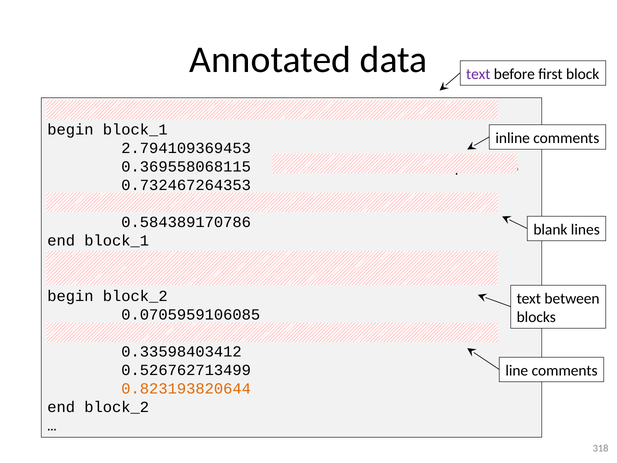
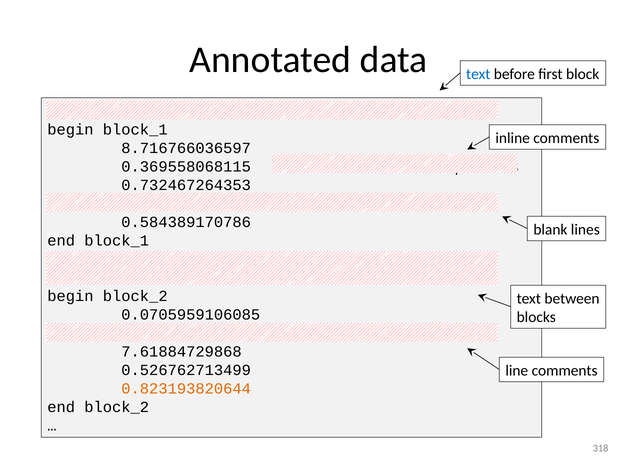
text at (478, 74) colour: purple -> blue
2.794109369453: 2.794109369453 -> 8.716766036597
0.33598403412: 0.33598403412 -> 7.61884729868
